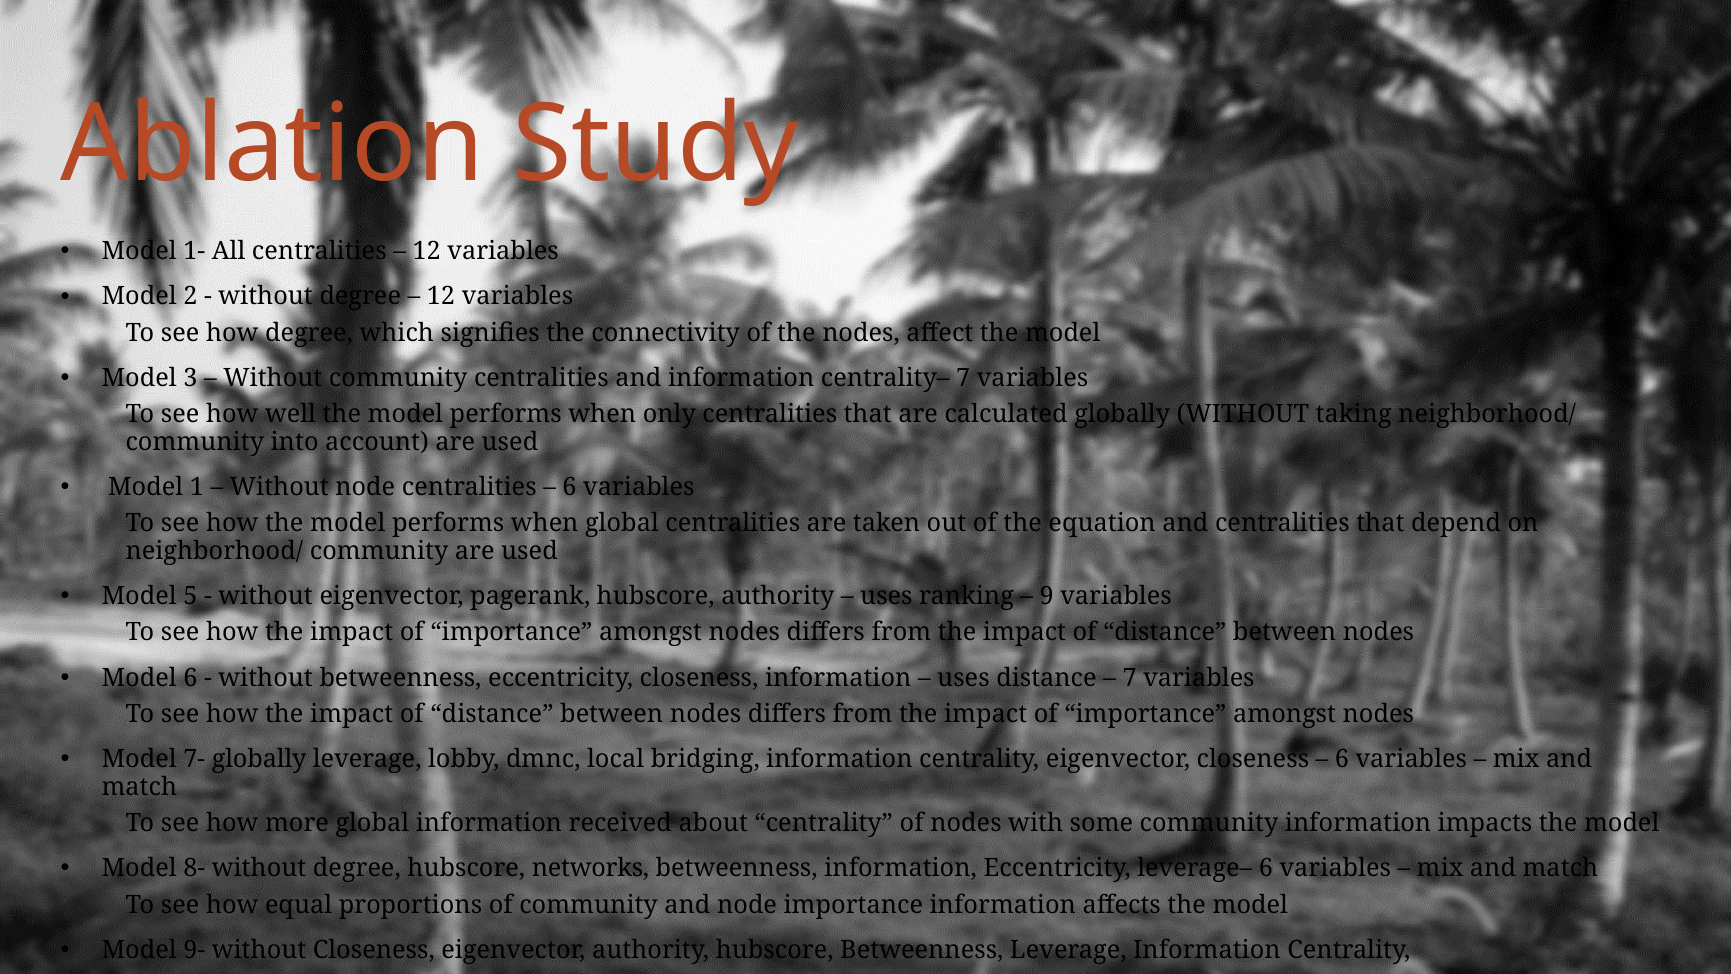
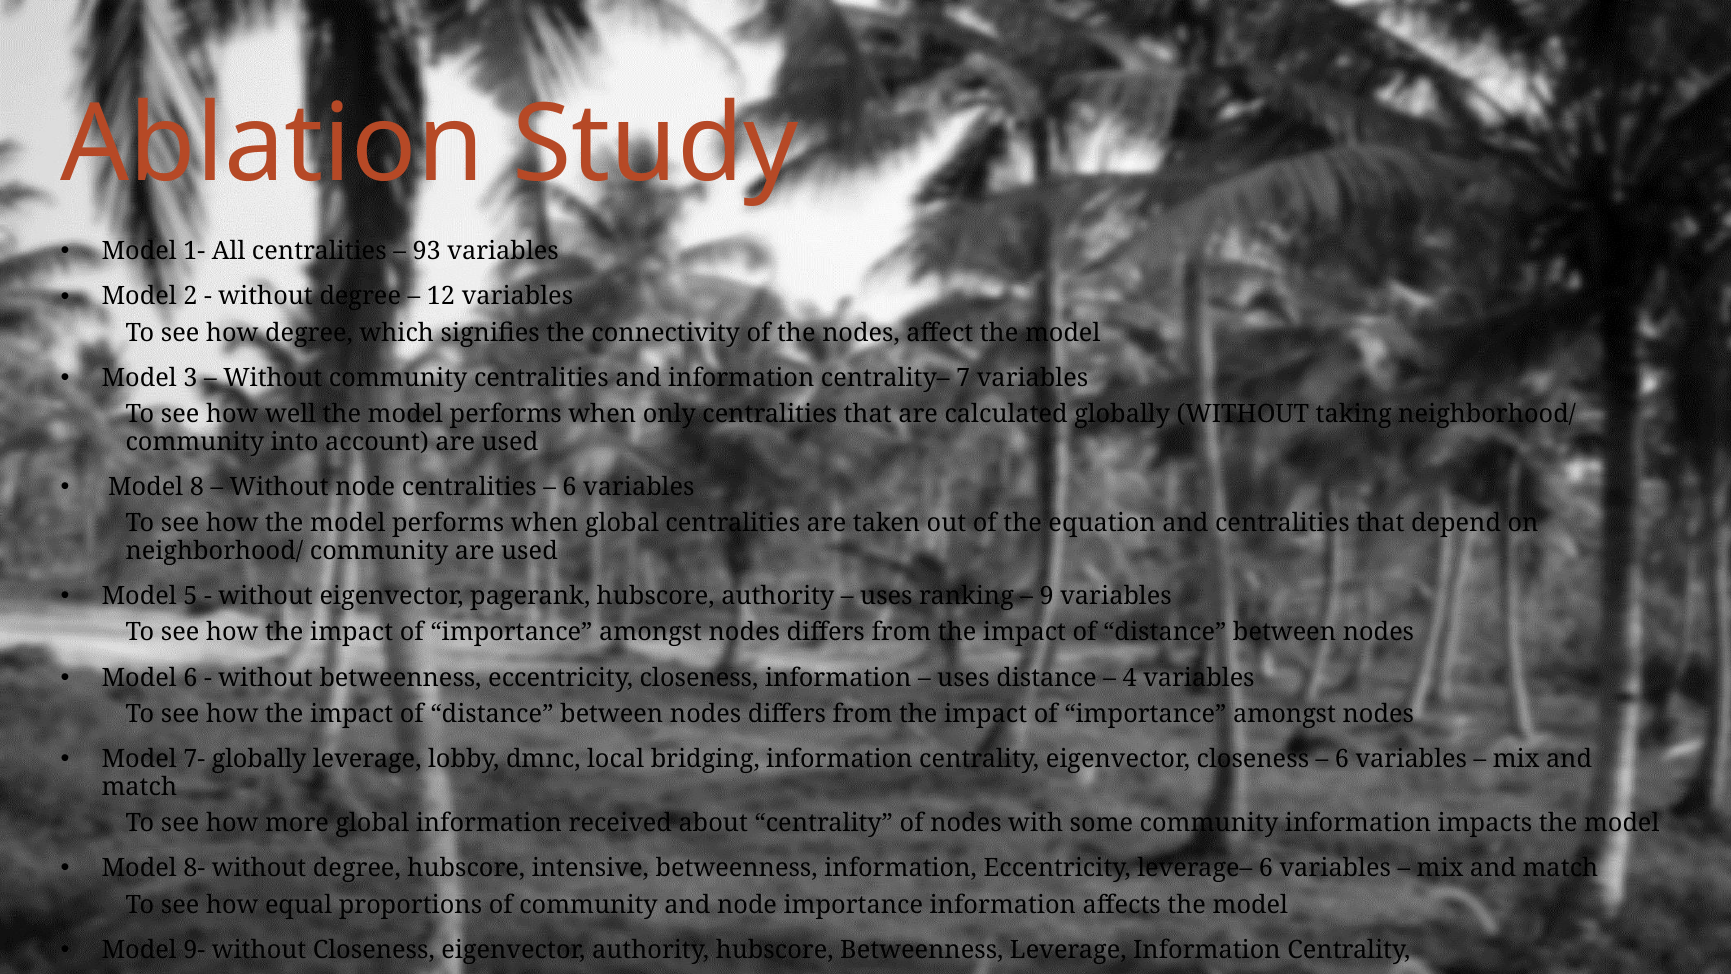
12 at (427, 251): 12 -> 93
1: 1 -> 8
7 at (1130, 678): 7 -> 4
networks: networks -> intensive
